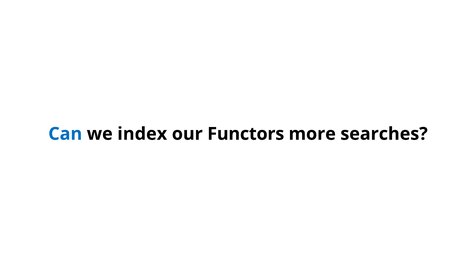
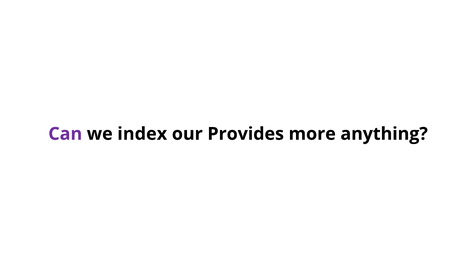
Can colour: blue -> purple
Functors: Functors -> Provides
searches: searches -> anything
